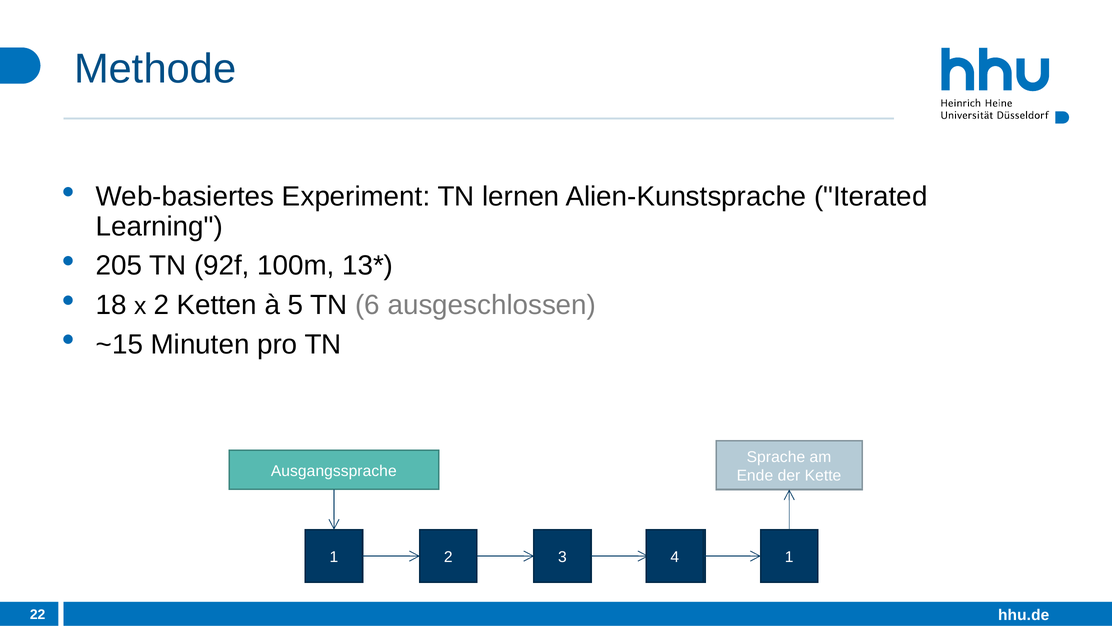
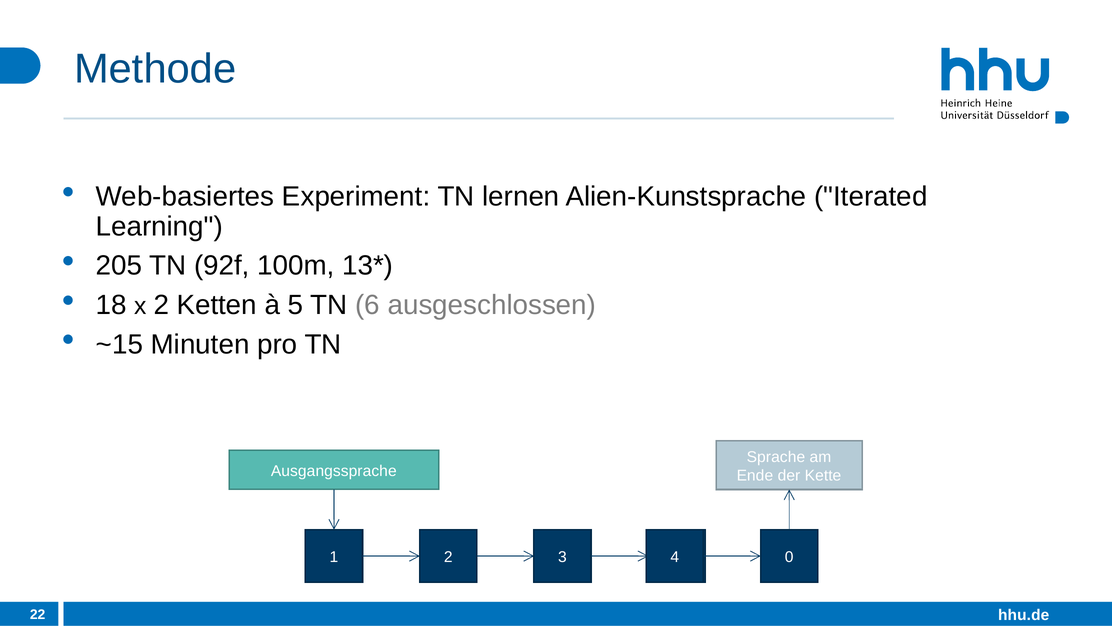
4 1: 1 -> 0
